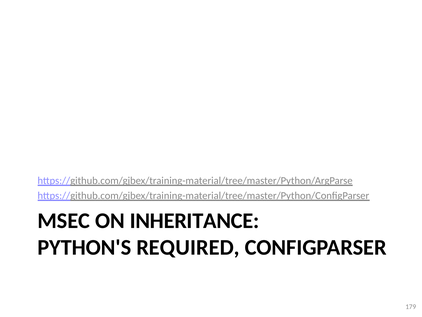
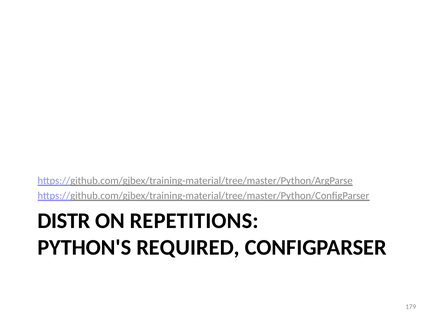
MSEC: MSEC -> DISTR
INHERITANCE: INHERITANCE -> REPETITIONS
